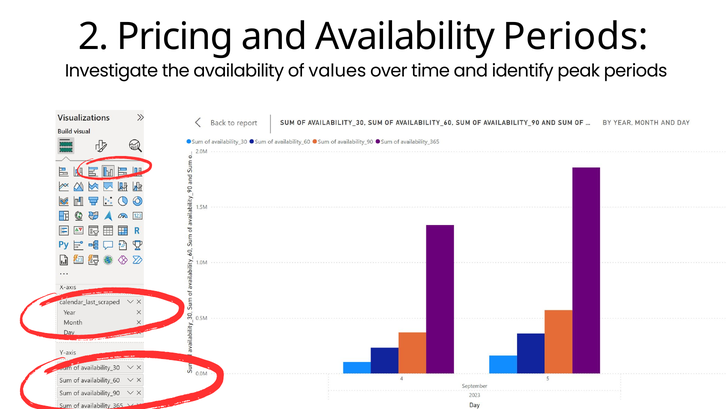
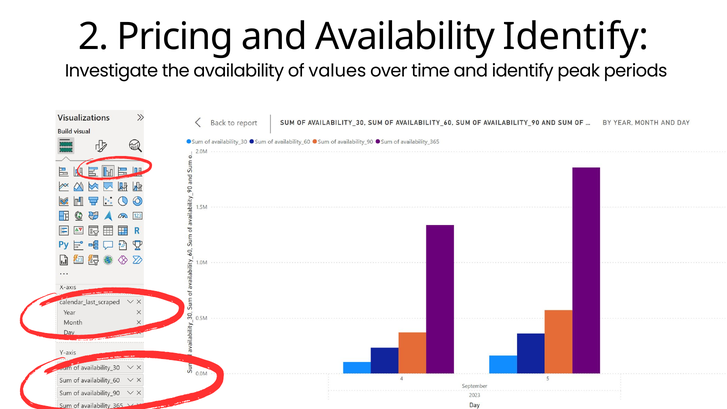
Availability Periods: Periods -> Identify
